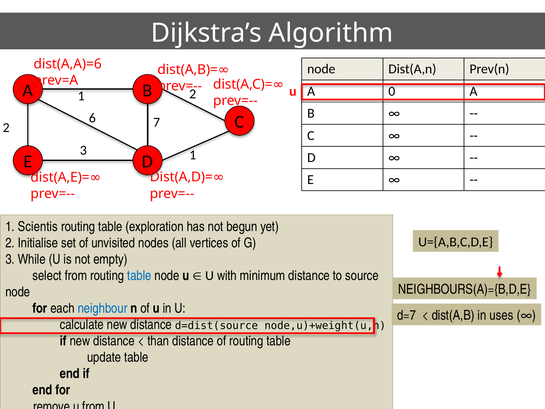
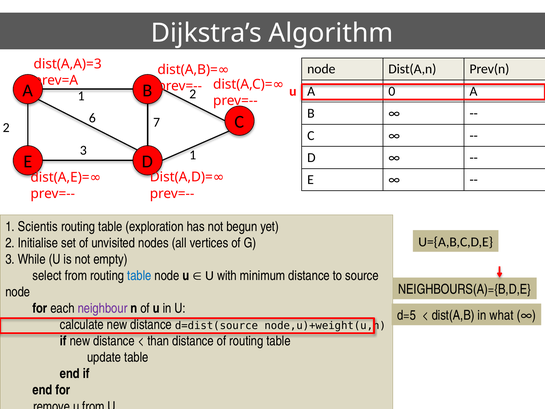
dist(A,A)=6: dist(A,A)=6 -> dist(A,A)=3
neighbour colour: blue -> purple
d=7: d=7 -> d=5
uses: uses -> what
